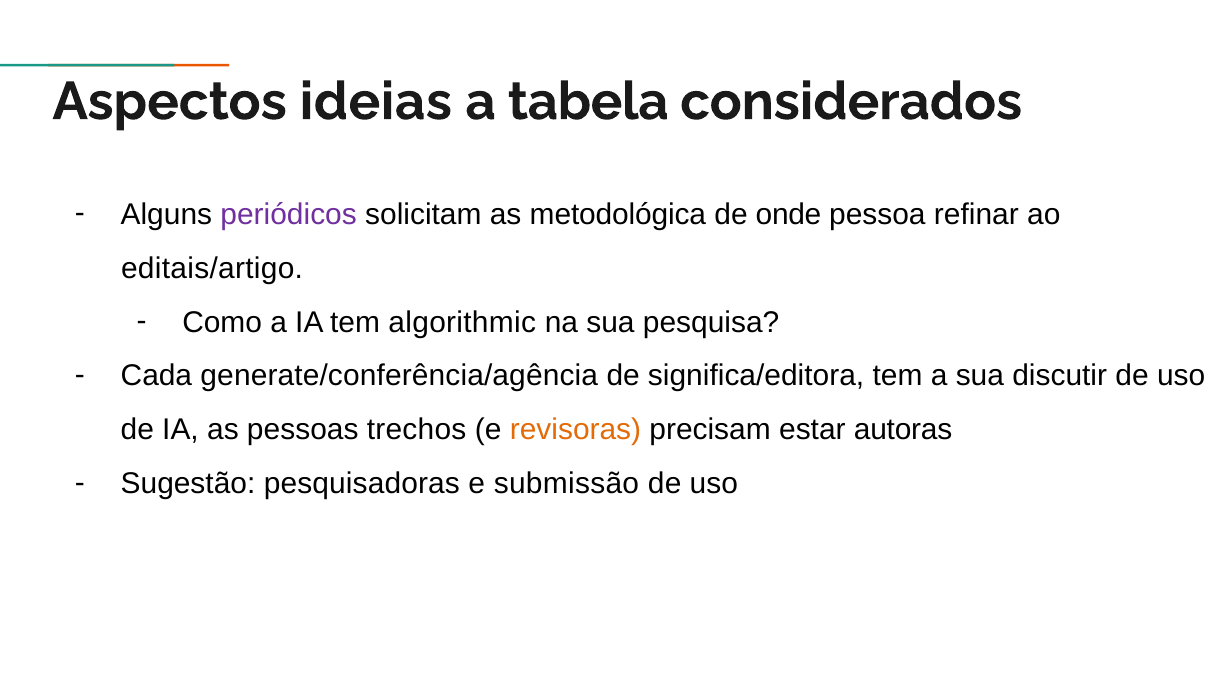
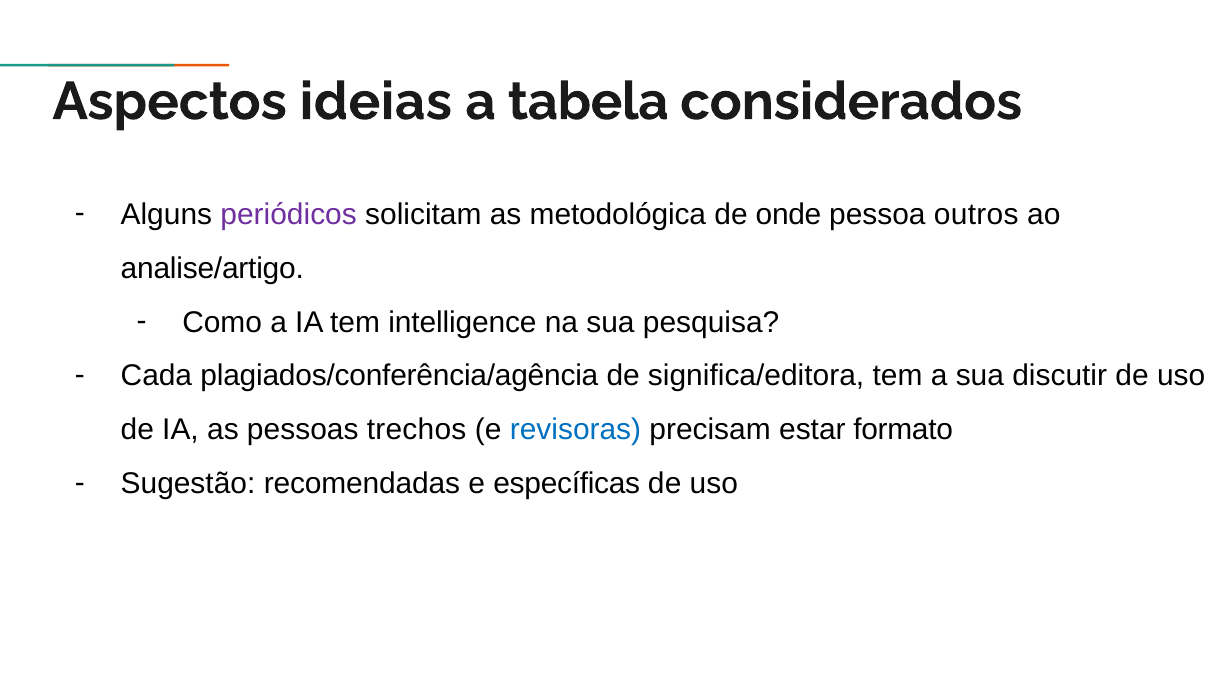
refinar: refinar -> outros
editais/artigo: editais/artigo -> analise/artigo
algorithmic: algorithmic -> intelligence
generate/conferência/agência: generate/conferência/agência -> plagiados/conferência/agência
revisoras colour: orange -> blue
autoras: autoras -> formato
pesquisadoras: pesquisadoras -> recomendadas
submissão: submissão -> específicas
